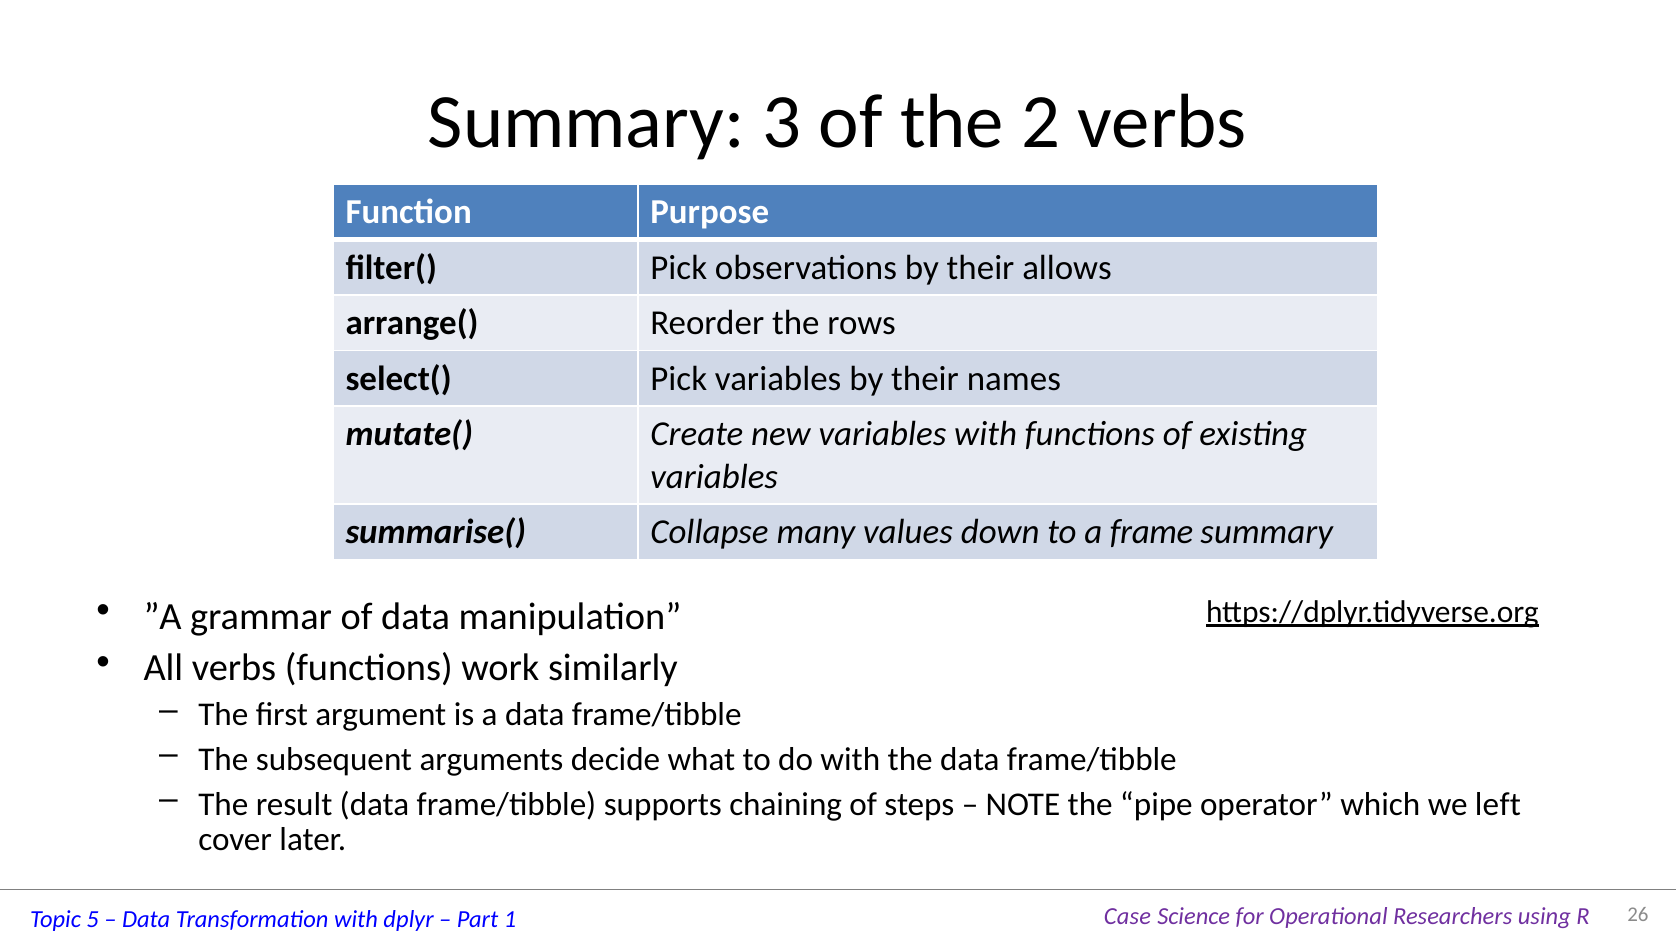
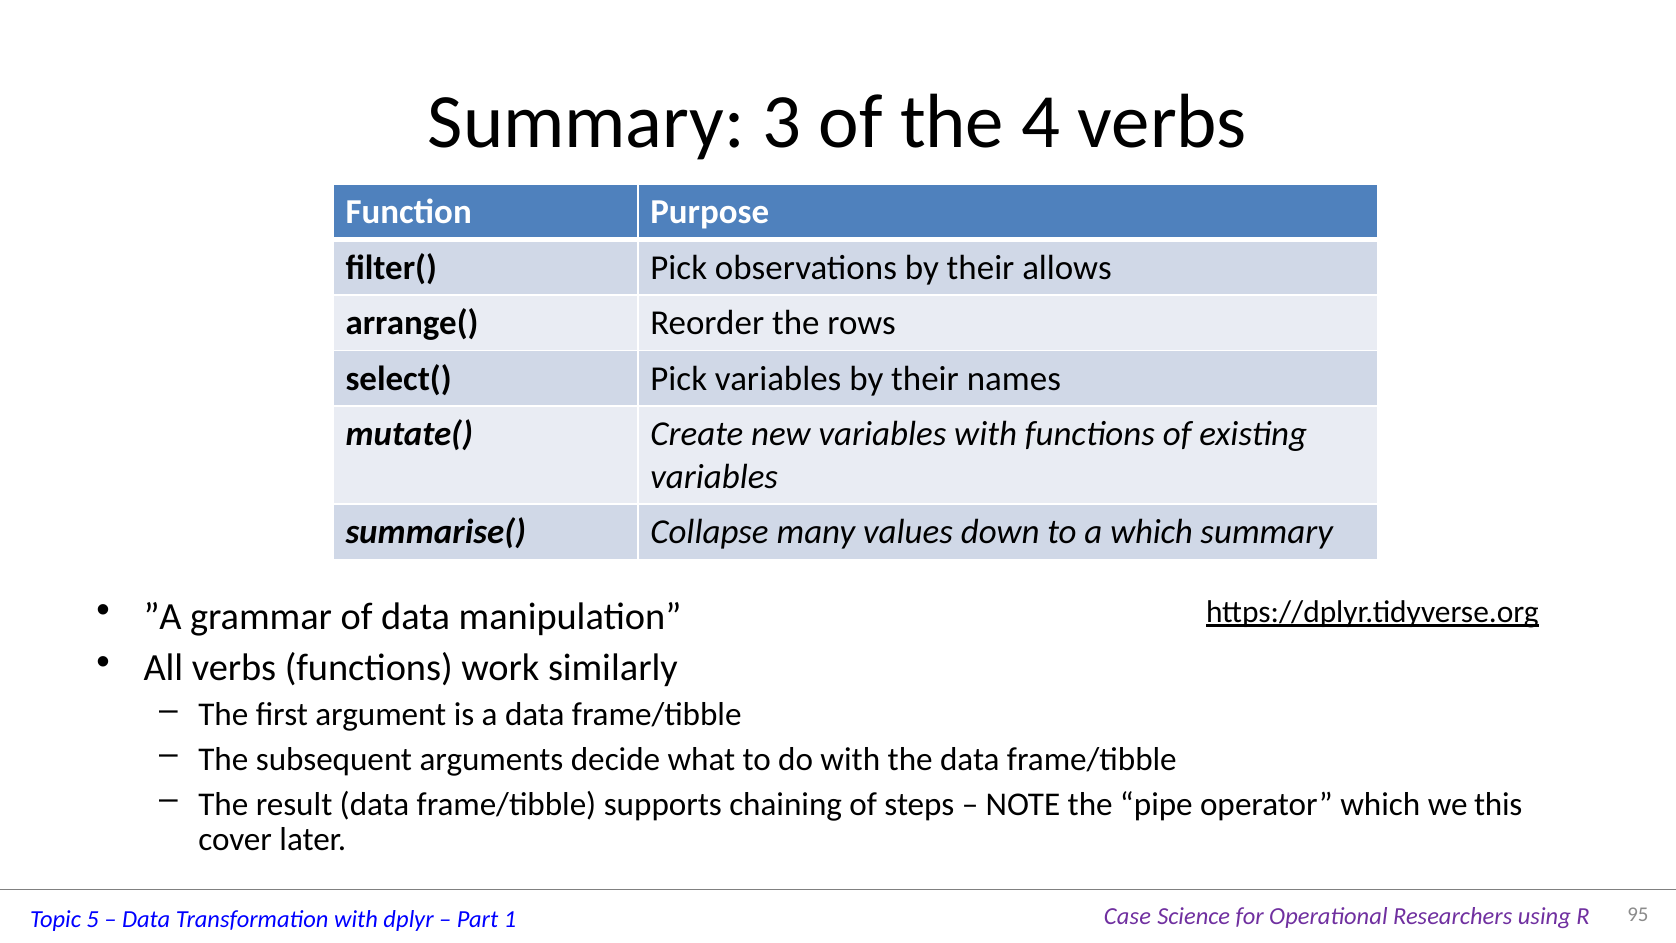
2: 2 -> 4
a frame: frame -> which
left: left -> this
26: 26 -> 95
